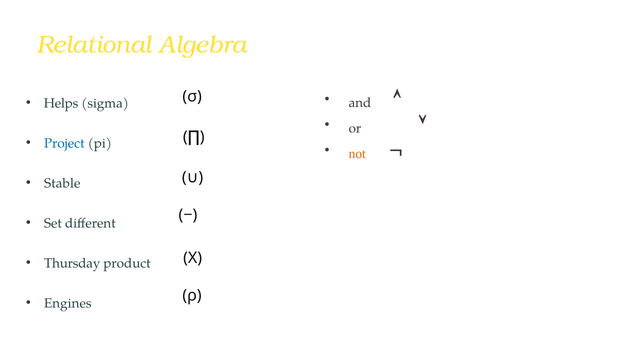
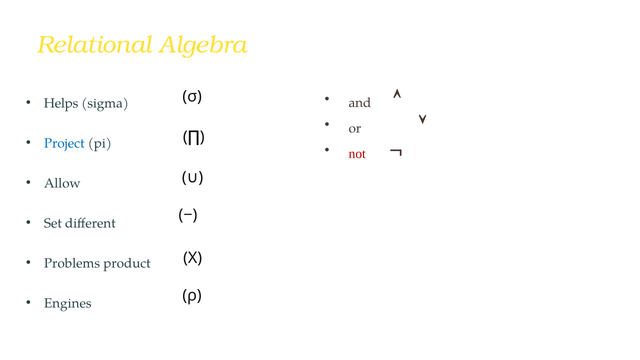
not colour: orange -> red
Stable: Stable -> Allow
Thursday: Thursday -> Problems
